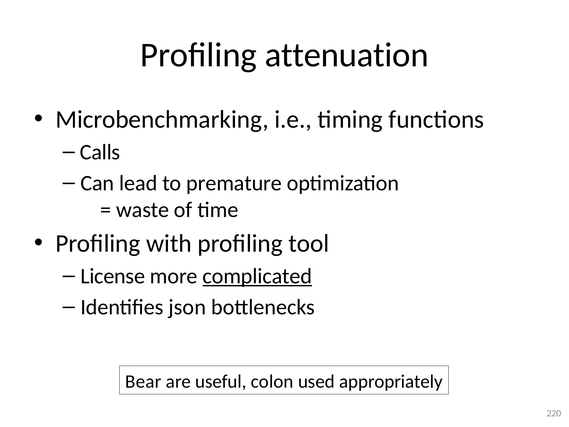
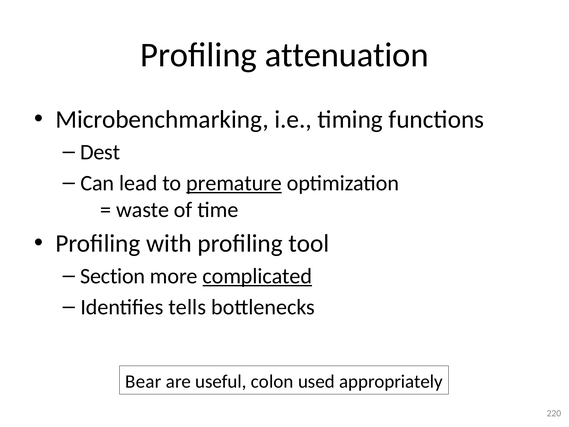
Calls: Calls -> Dest
premature underline: none -> present
License: License -> Section
json: json -> tells
